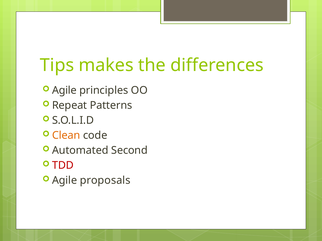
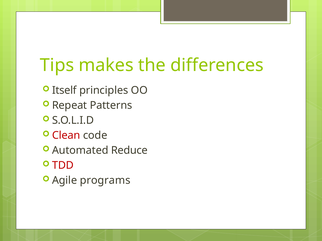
Agile at (64, 91): Agile -> Itself
Clean colour: orange -> red
Second: Second -> Reduce
proposals: proposals -> programs
